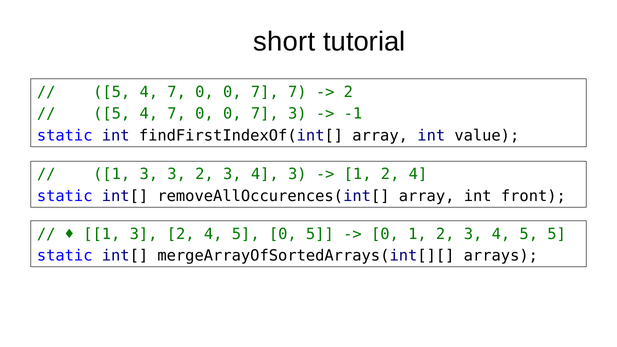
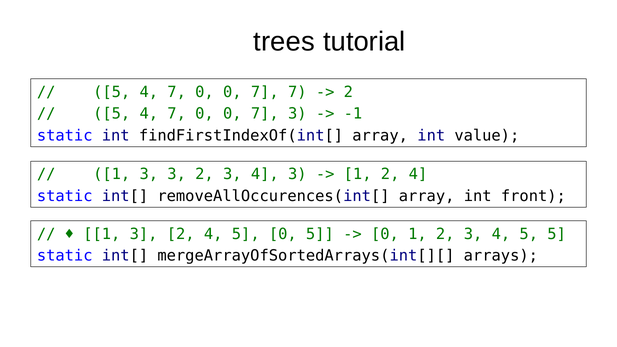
short: short -> trees
